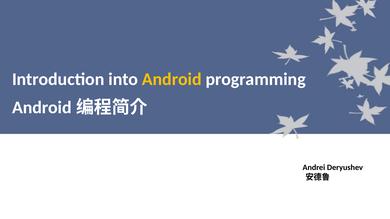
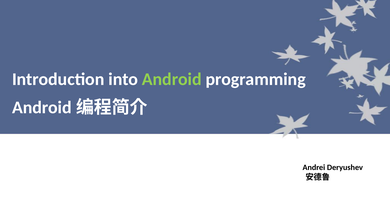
Android colour: yellow -> light green
